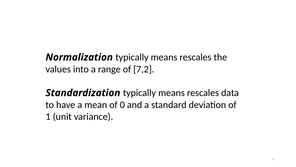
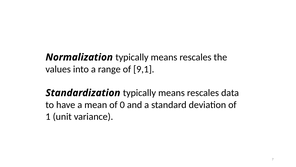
7,2: 7,2 -> 9,1
